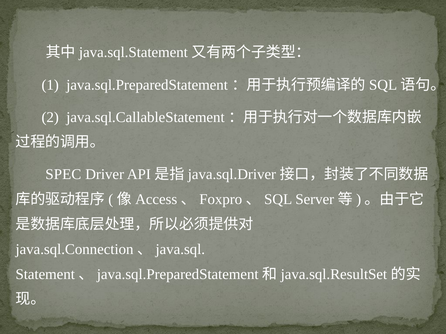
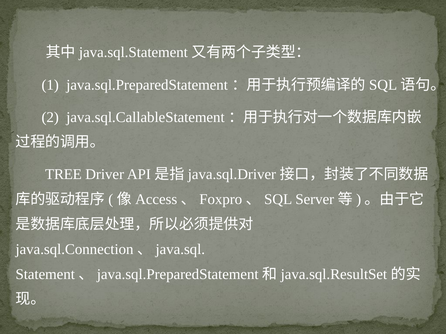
SPEC: SPEC -> TREE
